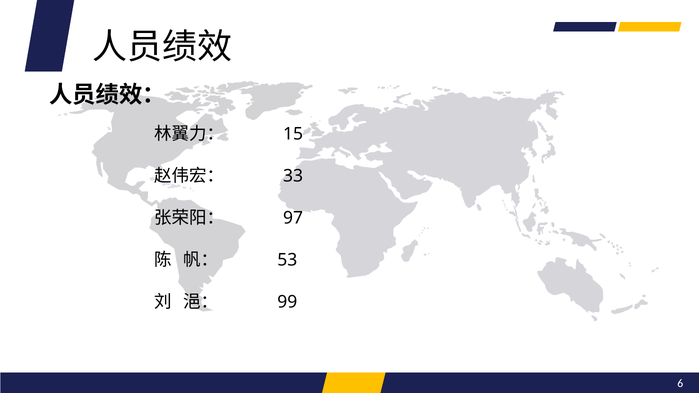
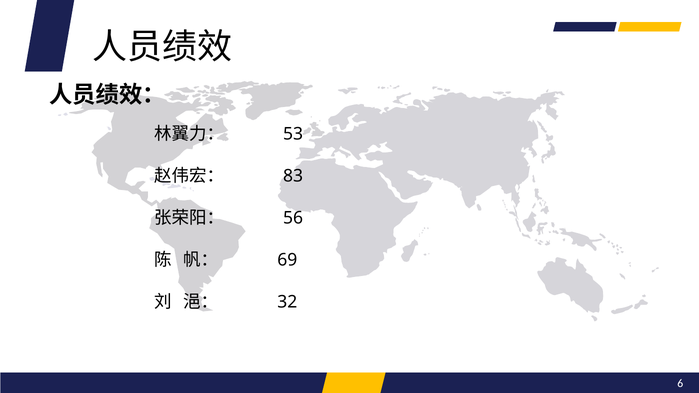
15: 15 -> 53
33: 33 -> 83
97: 97 -> 56
53: 53 -> 69
99: 99 -> 32
